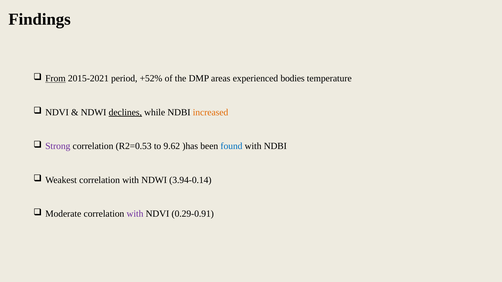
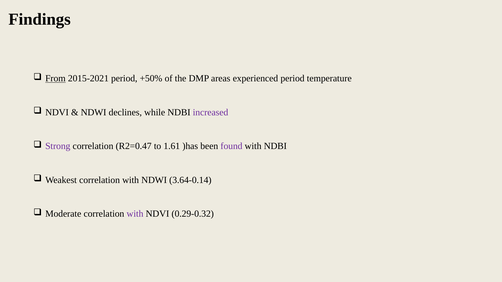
+52%: +52% -> +50%
experienced bodies: bodies -> period
declines underline: present -> none
increased colour: orange -> purple
R2=0.53: R2=0.53 -> R2=0.47
9.62: 9.62 -> 1.61
found colour: blue -> purple
3.94-0.14: 3.94-0.14 -> 3.64-0.14
0.29-0.91: 0.29-0.91 -> 0.29-0.32
